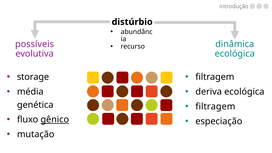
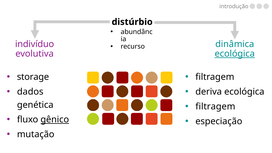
possíveis: possíveis -> indivíduo
ecológica at (235, 54) underline: none -> present
média: média -> dados
